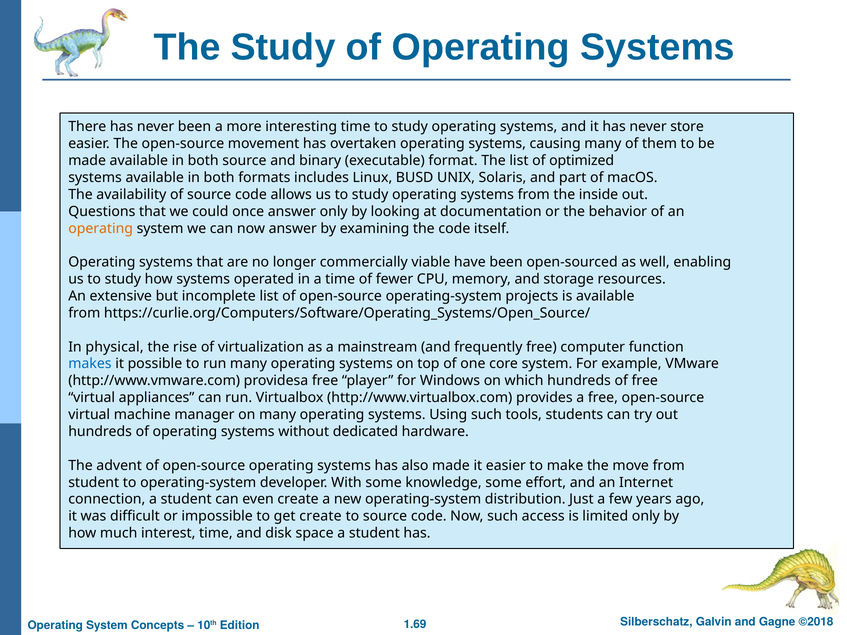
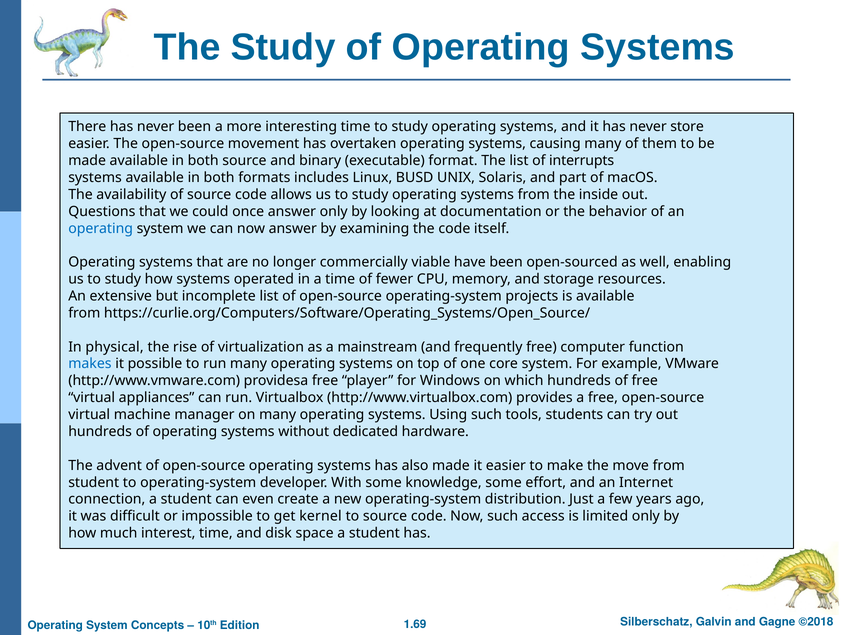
optimized: optimized -> interrupts
operating at (101, 228) colour: orange -> blue
get create: create -> kernel
